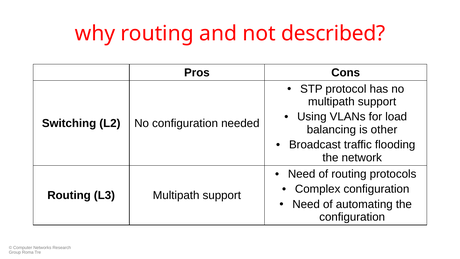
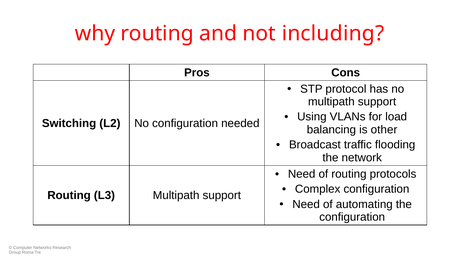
described: described -> including
